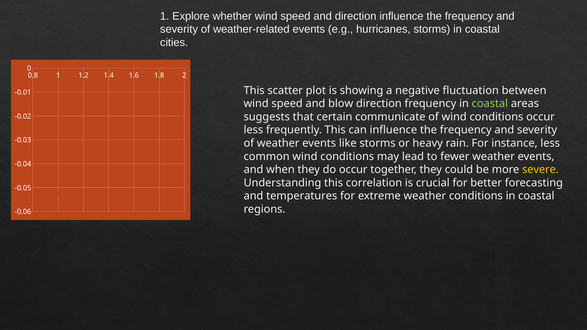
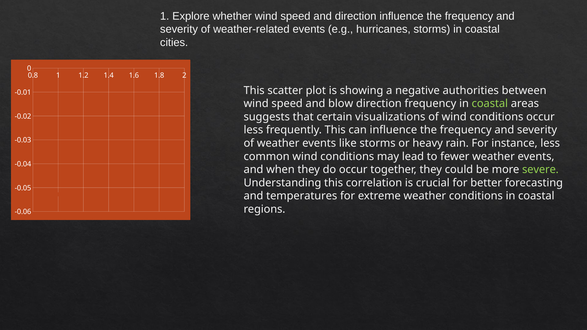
fluctuation: fluctuation -> authorities
communicate: communicate -> visualizations
severe colour: yellow -> light green
